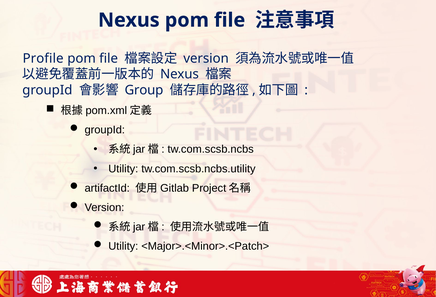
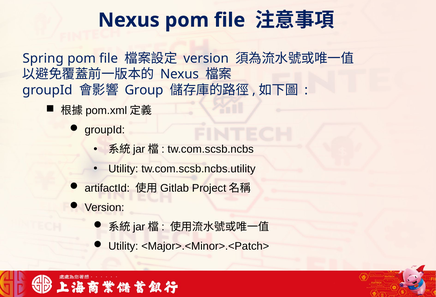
Profile: Profile -> Spring
